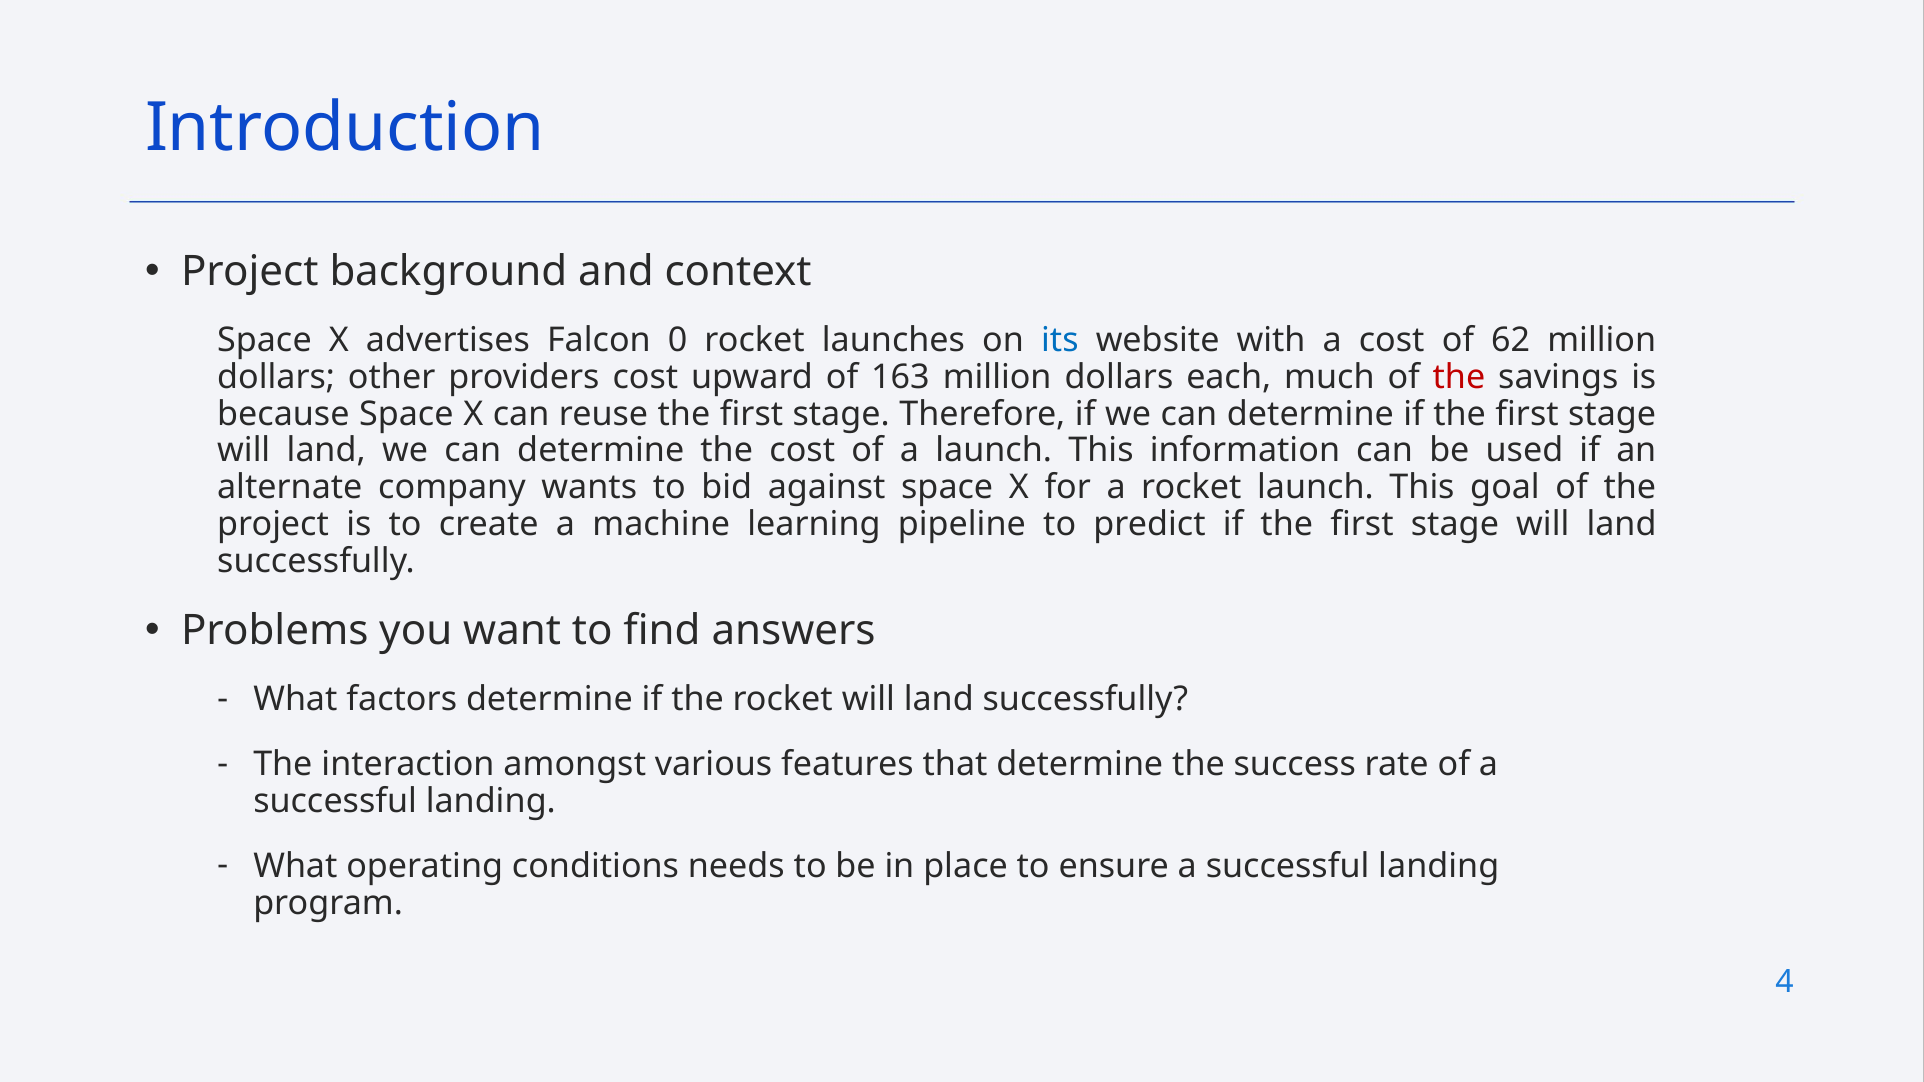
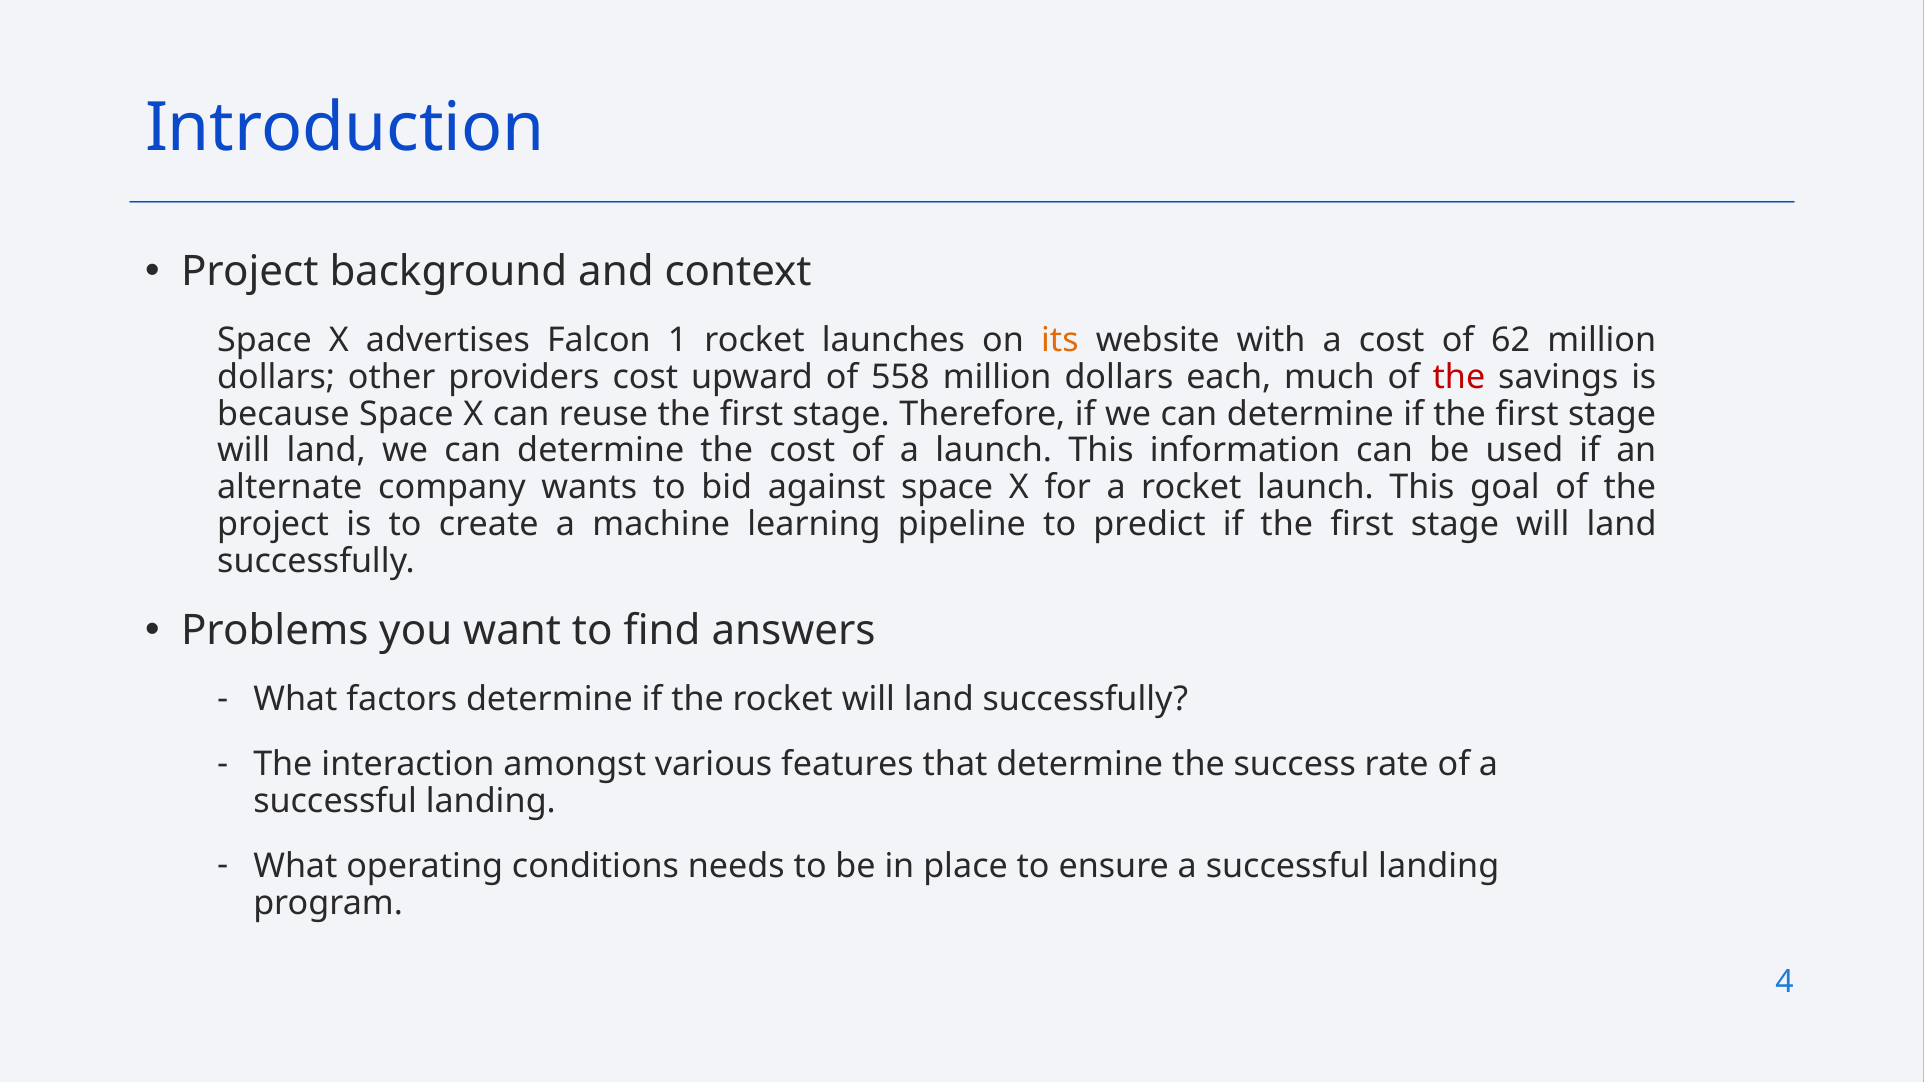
0: 0 -> 1
its colour: blue -> orange
163: 163 -> 558
